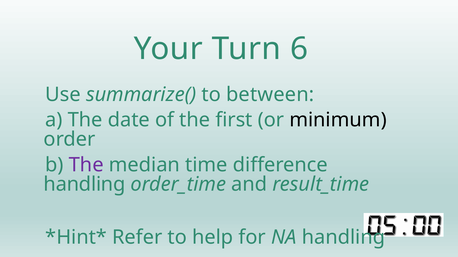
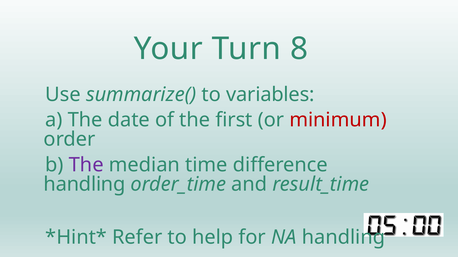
6: 6 -> 8
between: between -> variables
minimum colour: black -> red
